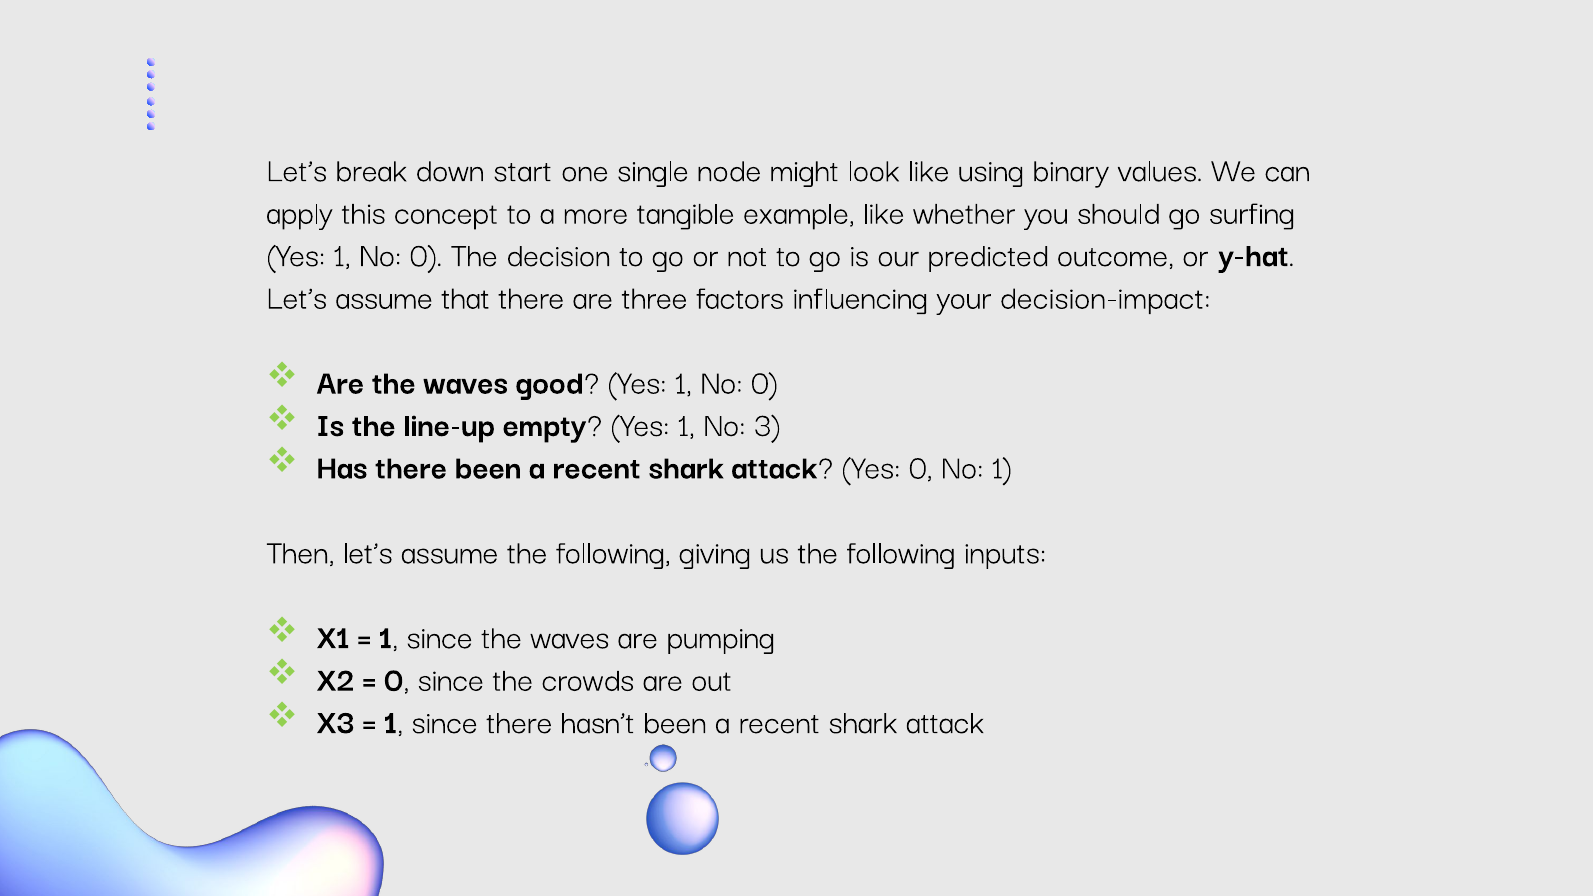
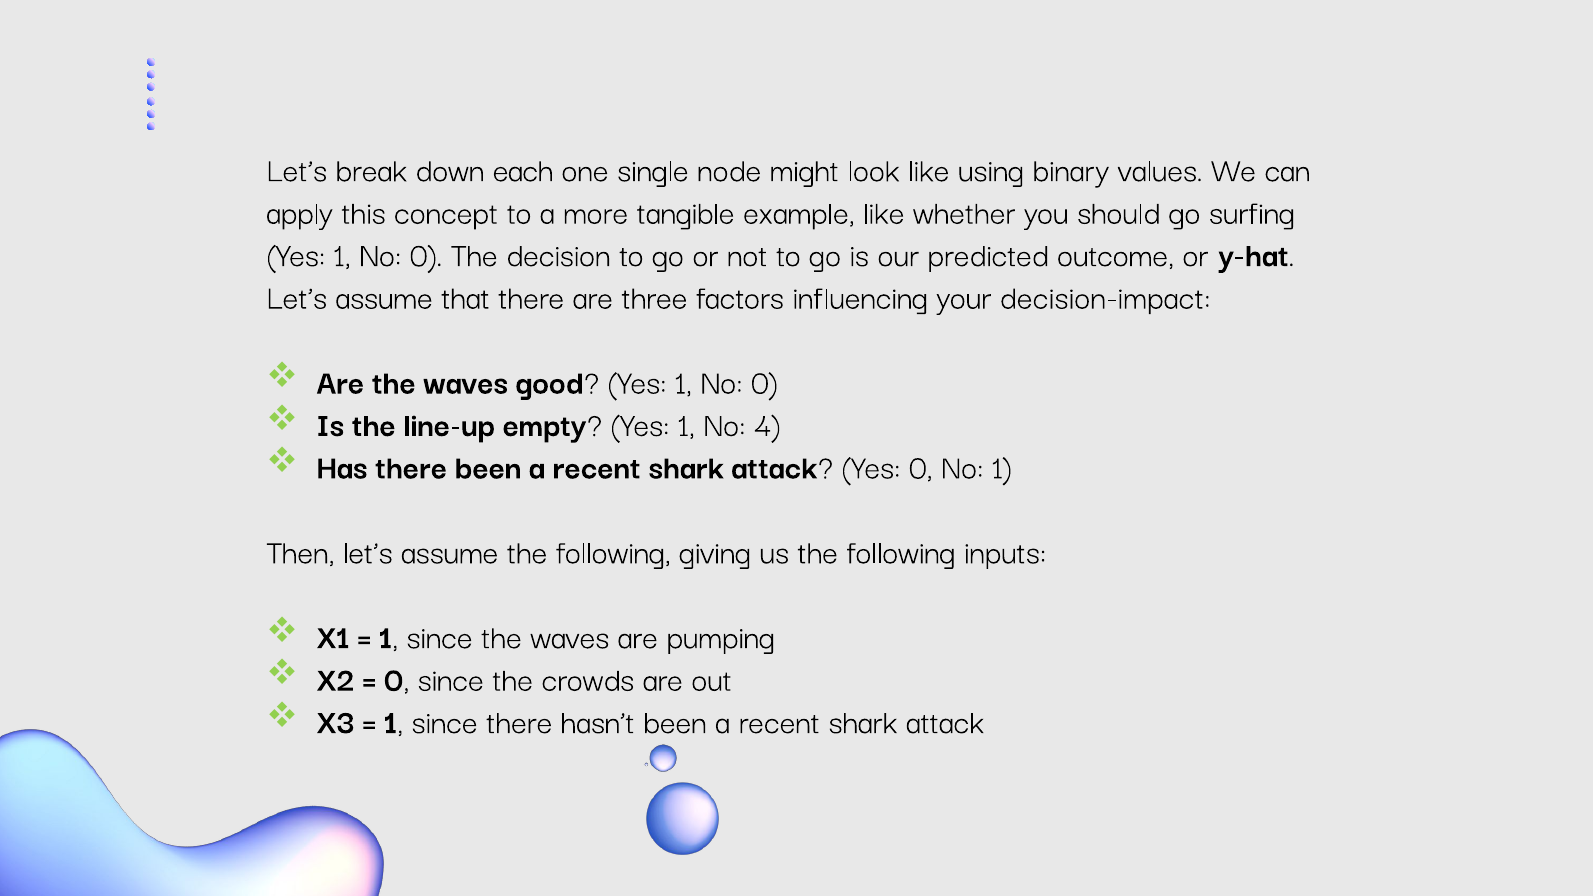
start: start -> each
3: 3 -> 4
